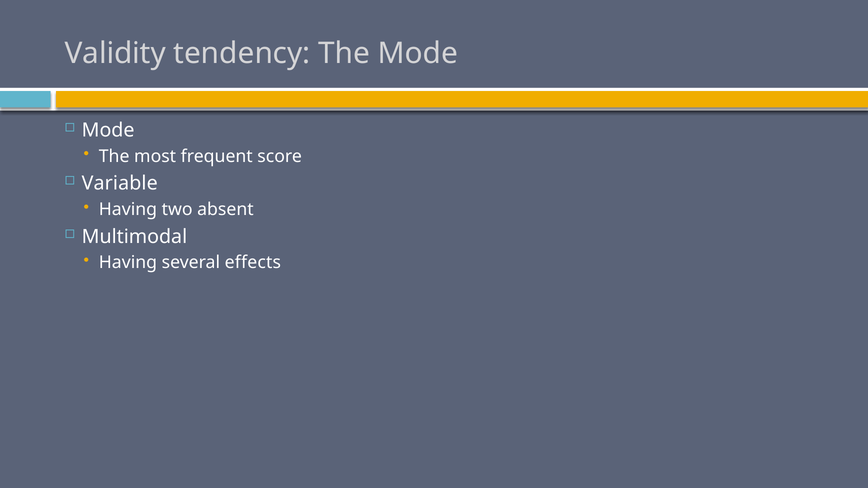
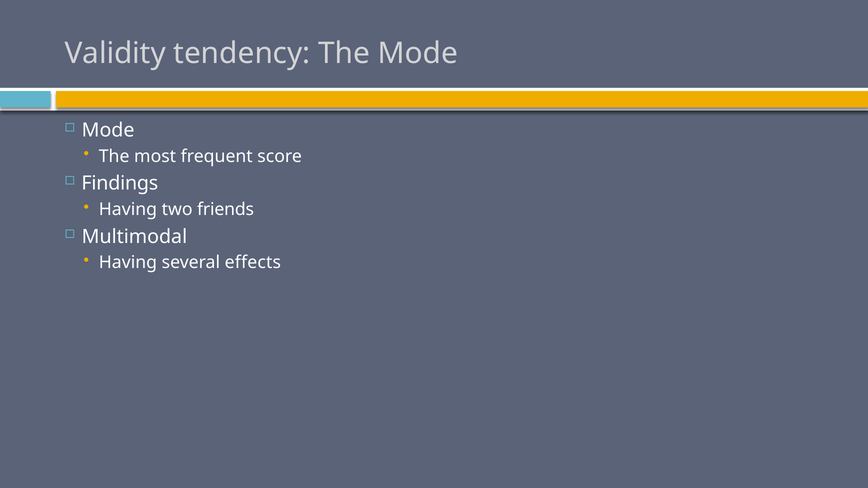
Variable: Variable -> Findings
absent: absent -> friends
